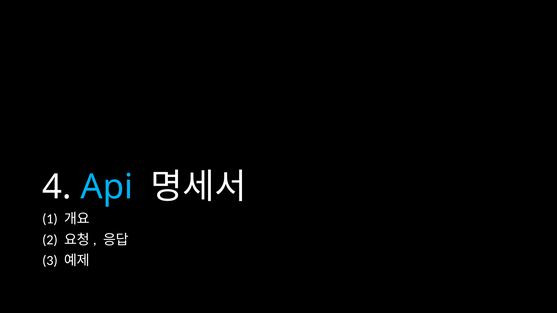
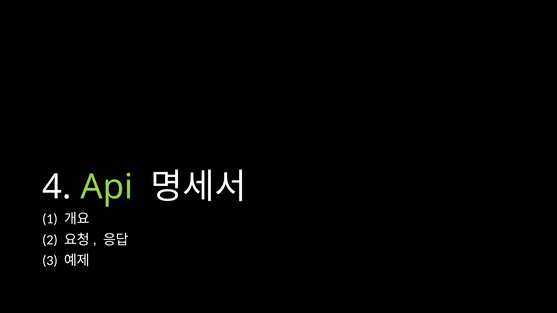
Api colour: light blue -> light green
